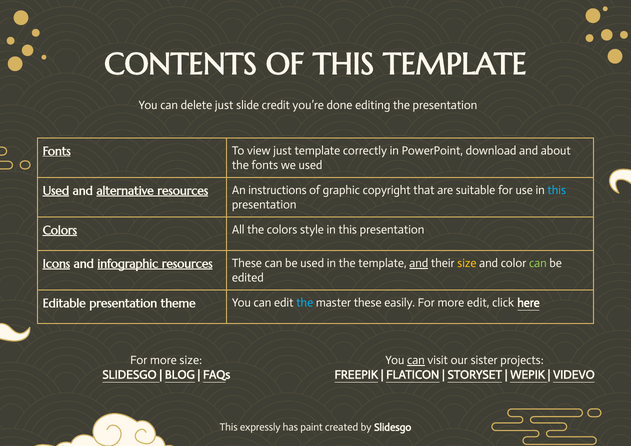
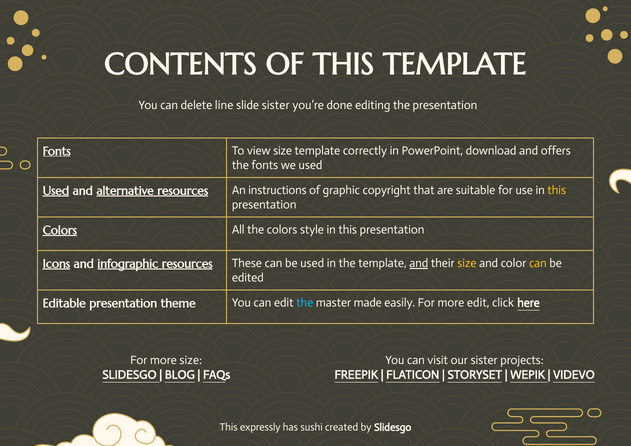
delete just: just -> line
slide credit: credit -> sister
view just: just -> size
about: about -> offers
this at (557, 190) colour: light blue -> yellow
can at (538, 263) colour: light green -> yellow
master these: these -> made
can at (416, 360) underline: present -> none
paint: paint -> sushi
